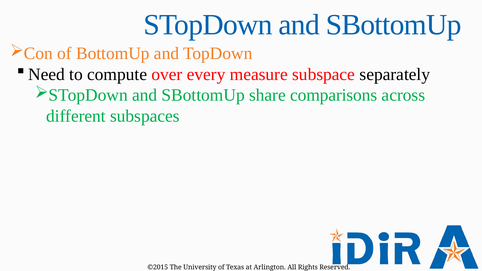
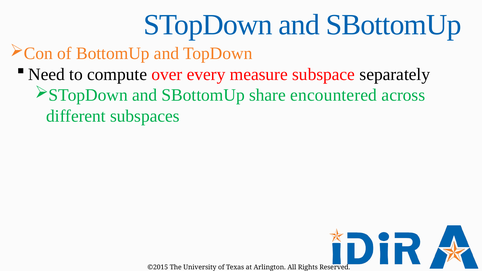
comparisons: comparisons -> encountered
